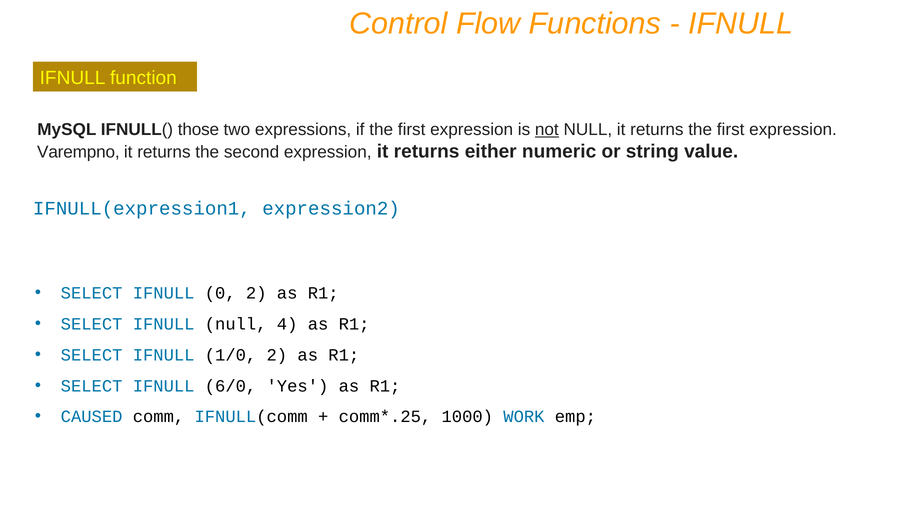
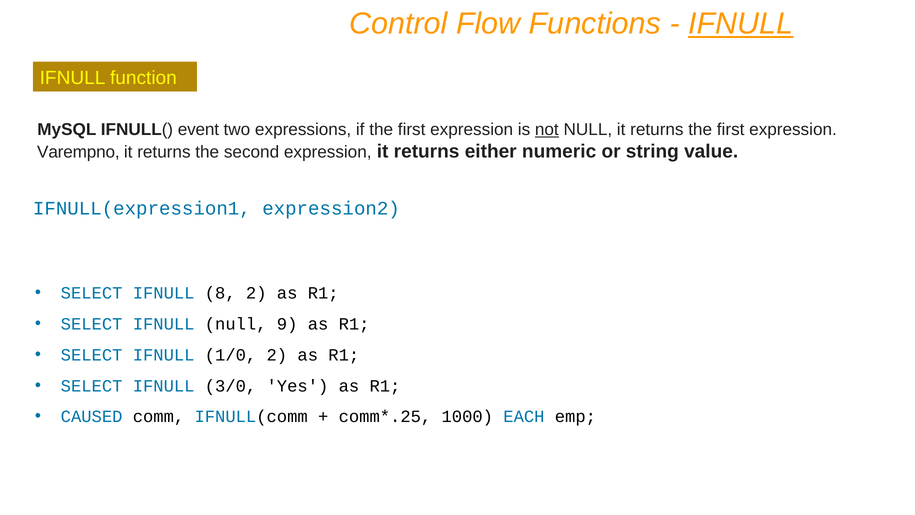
IFNULL at (741, 24) underline: none -> present
those: those -> event
0: 0 -> 8
4: 4 -> 9
6/0: 6/0 -> 3/0
WORK: WORK -> EACH
